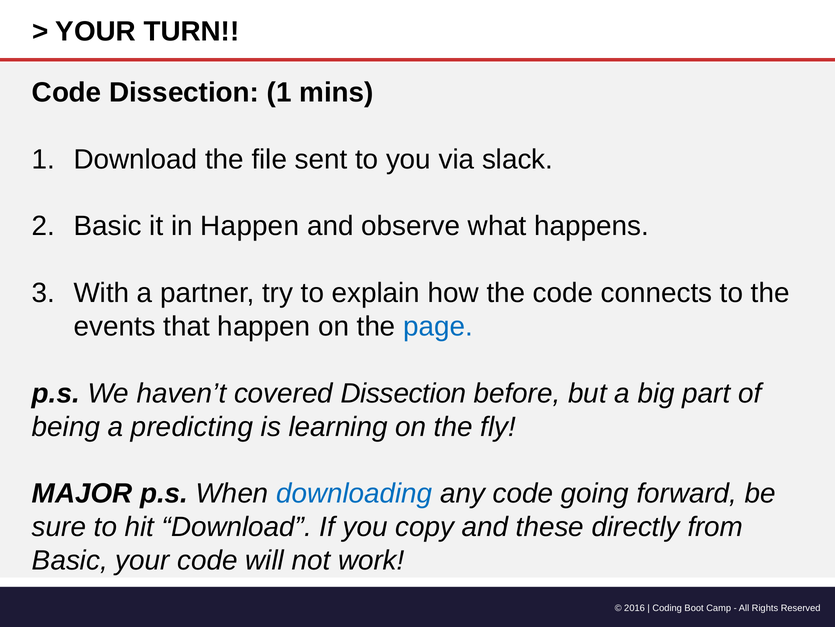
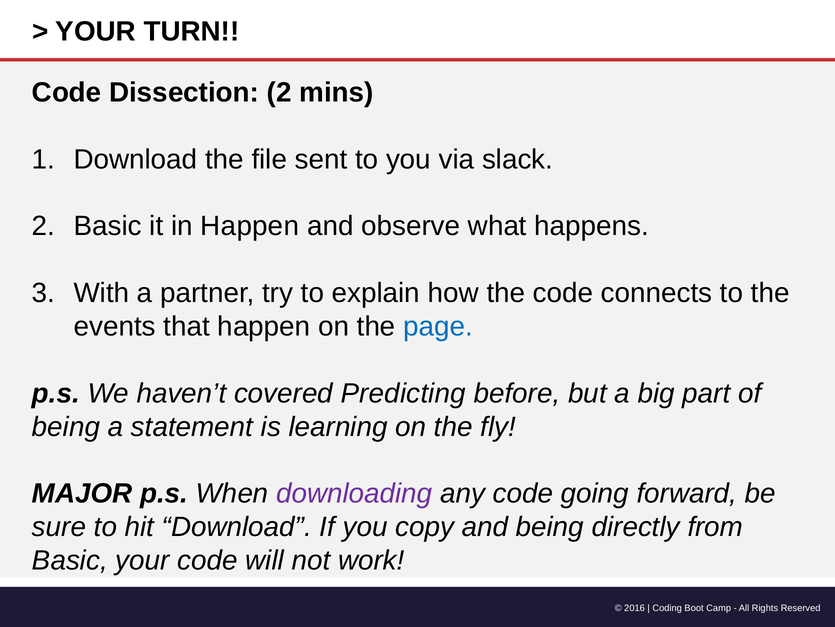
Dissection 1: 1 -> 2
covered Dissection: Dissection -> Predicting
predicting: predicting -> statement
downloading colour: blue -> purple
and these: these -> being
